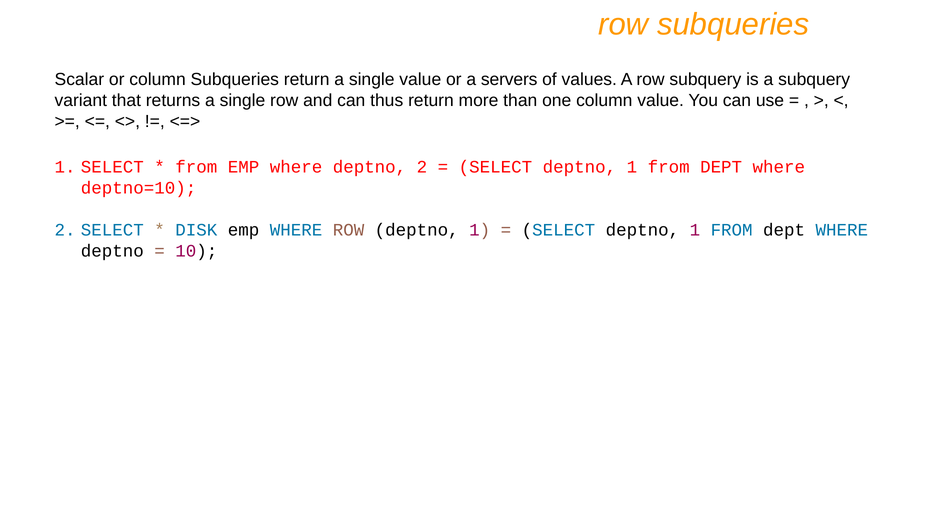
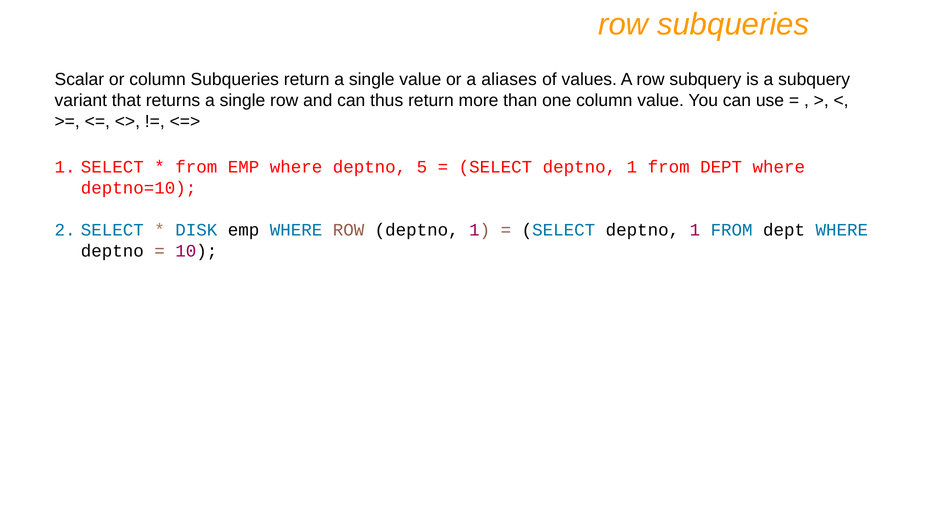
servers: servers -> aliases
deptno 2: 2 -> 5
